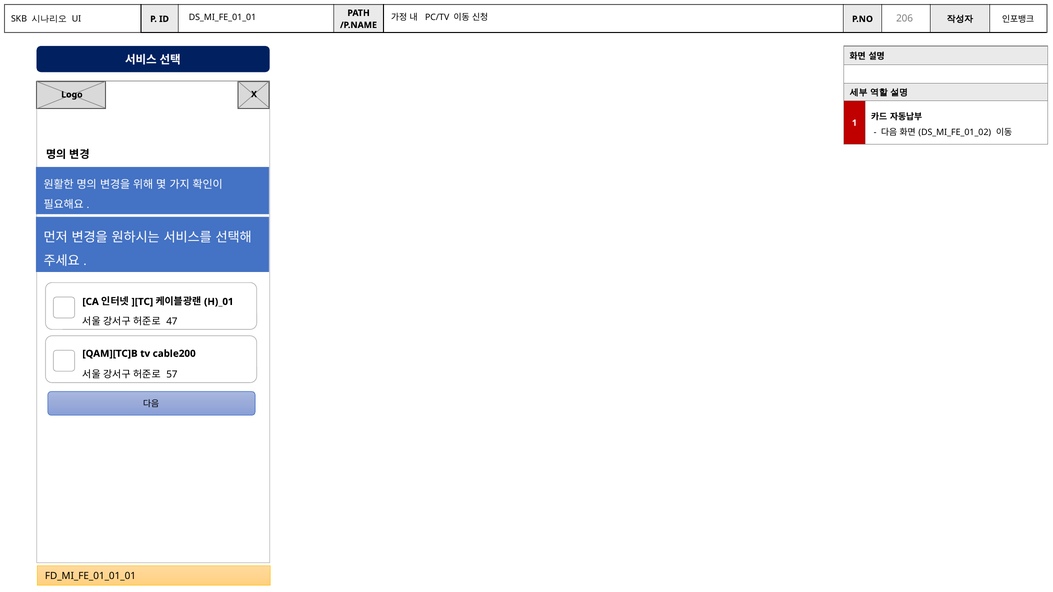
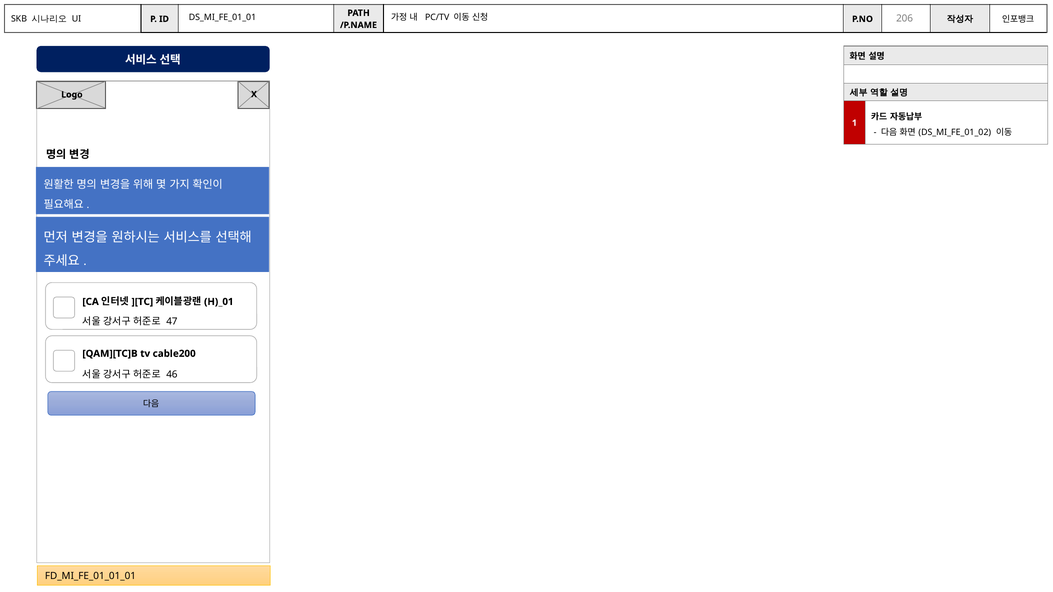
57: 57 -> 46
